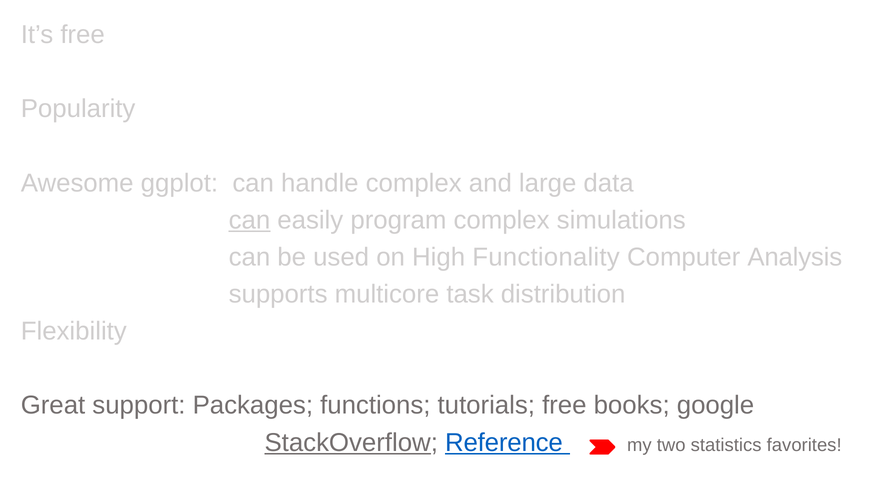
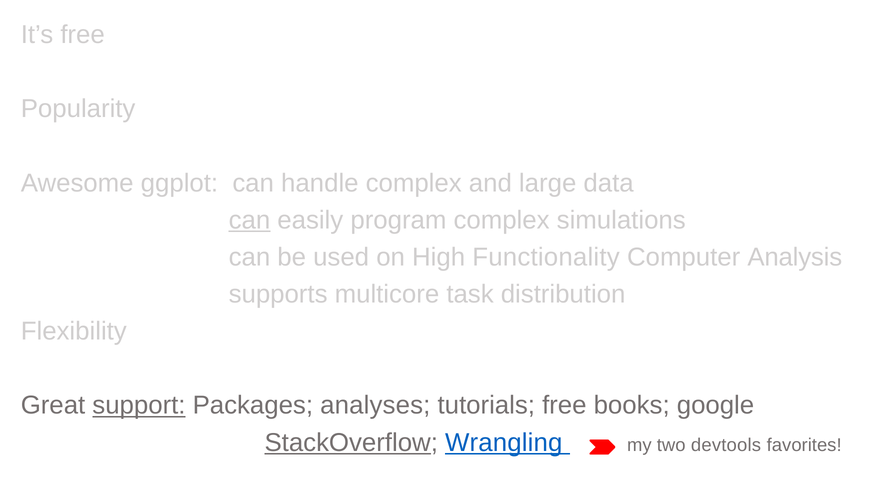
support underline: none -> present
functions: functions -> analyses
Reference: Reference -> Wrangling
statistics: statistics -> devtools
